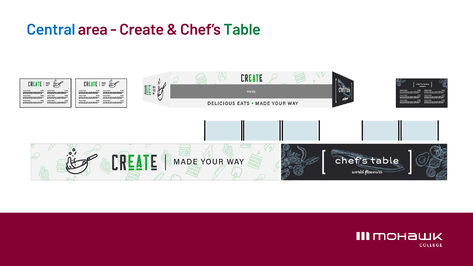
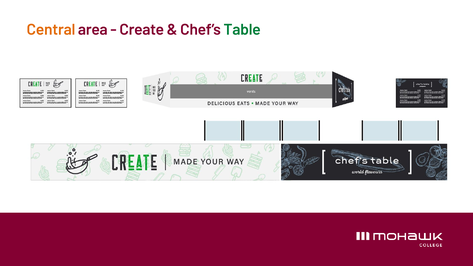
Central colour: blue -> orange
